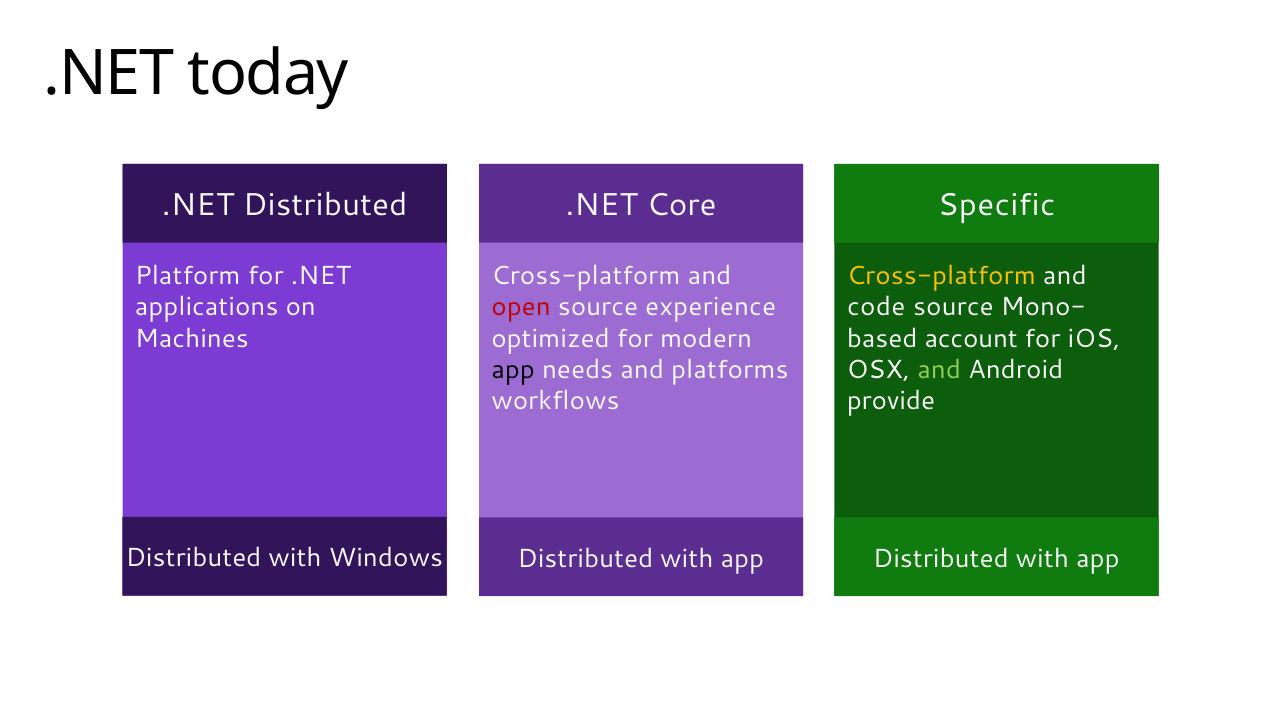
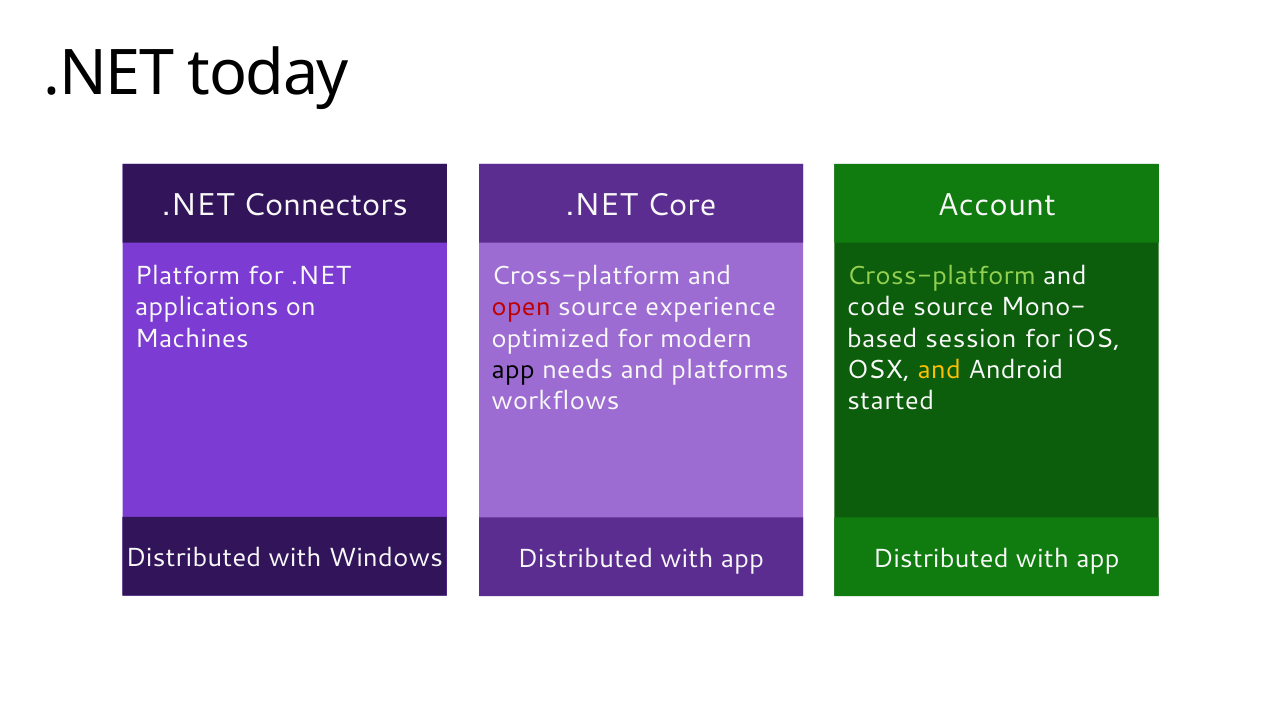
.NET Distributed: Distributed -> Connectors
Specific: Specific -> Account
Cross-platform at (941, 276) colour: yellow -> light green
account: account -> session
and at (939, 370) colour: light green -> yellow
provide: provide -> started
